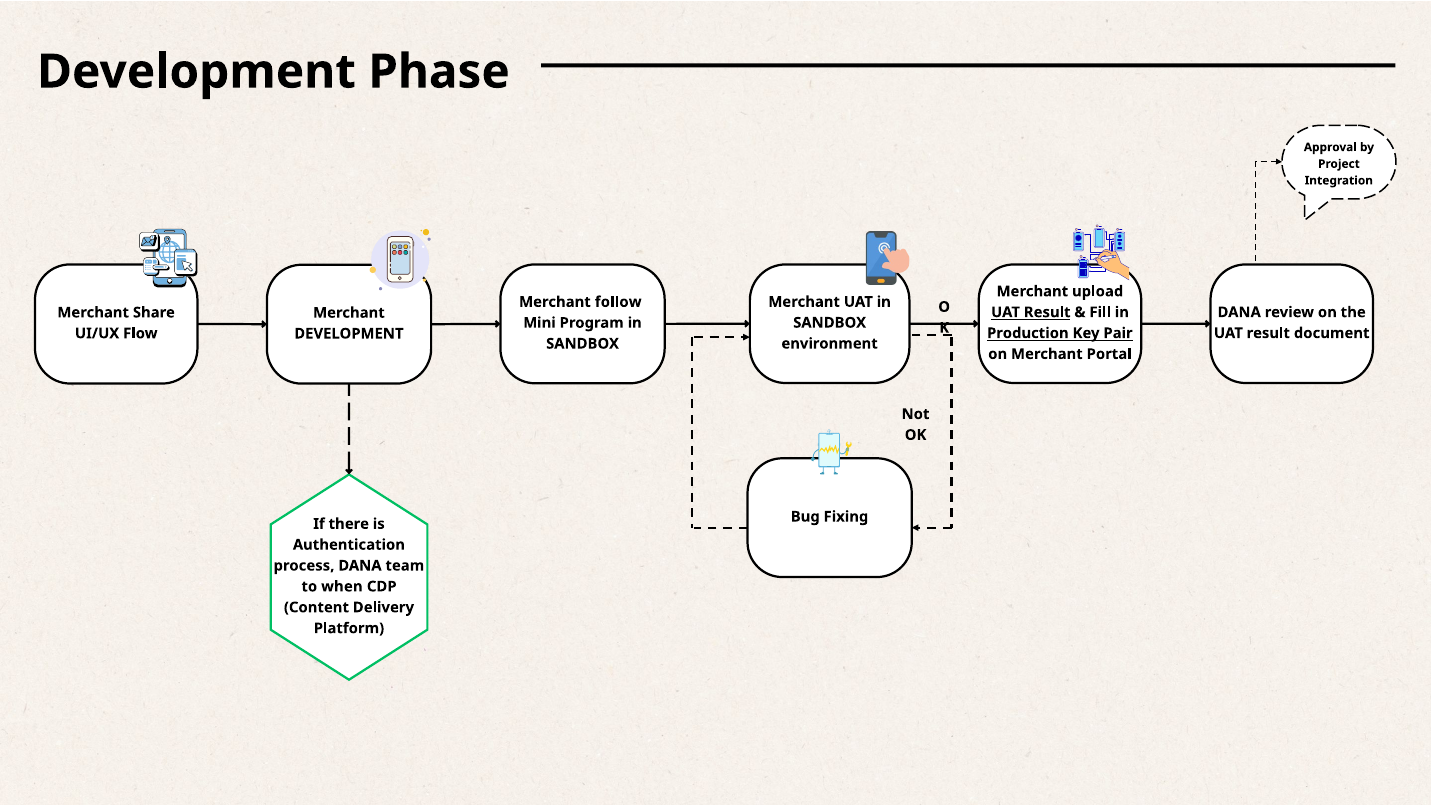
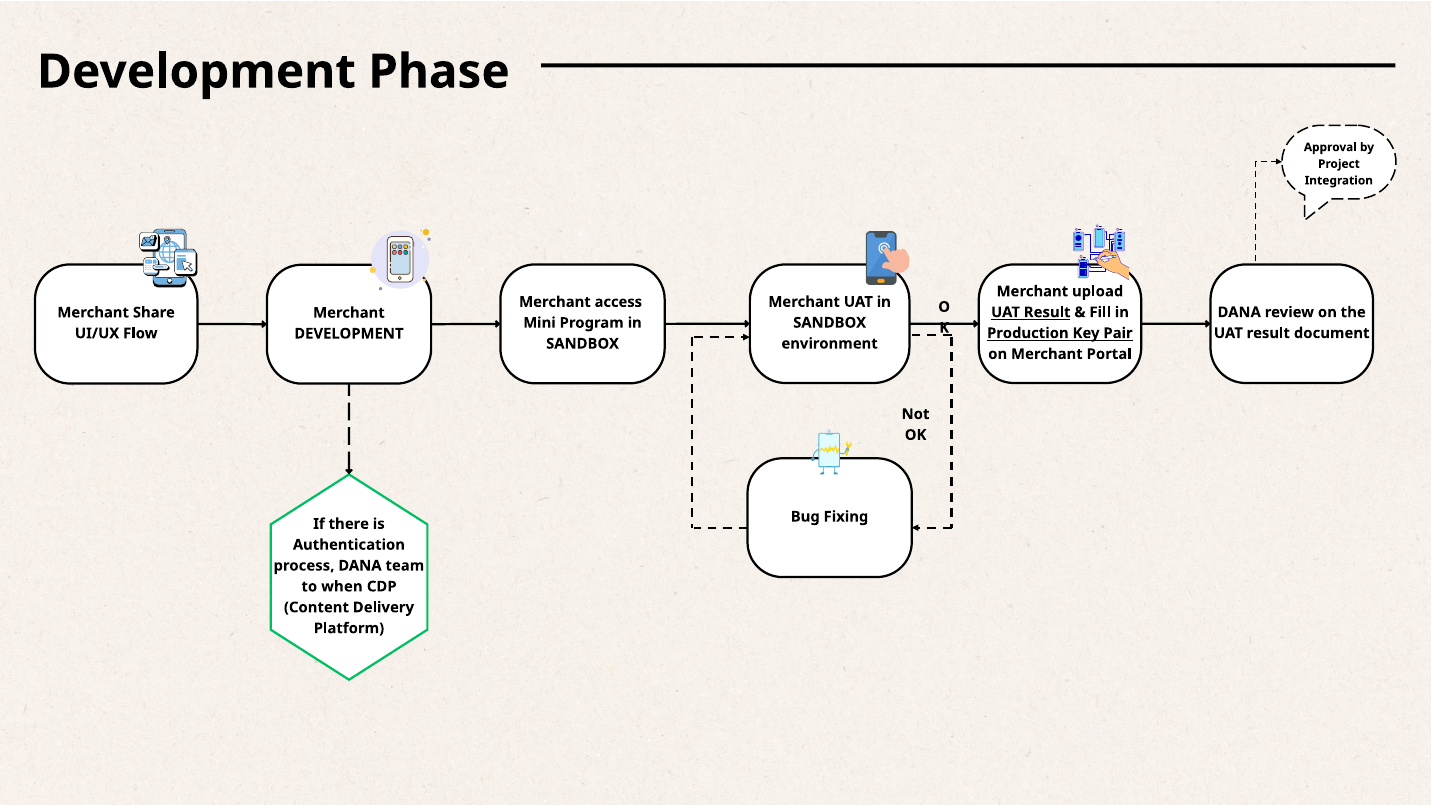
follow: follow -> access
